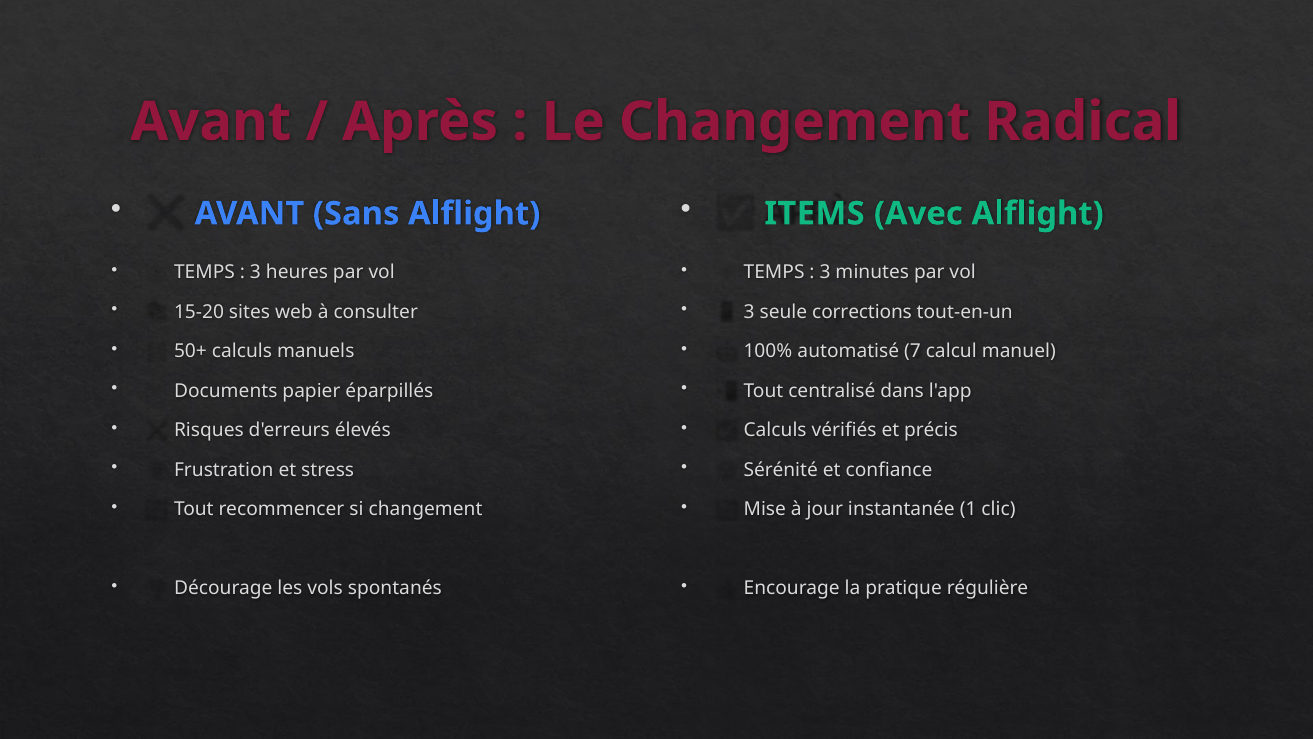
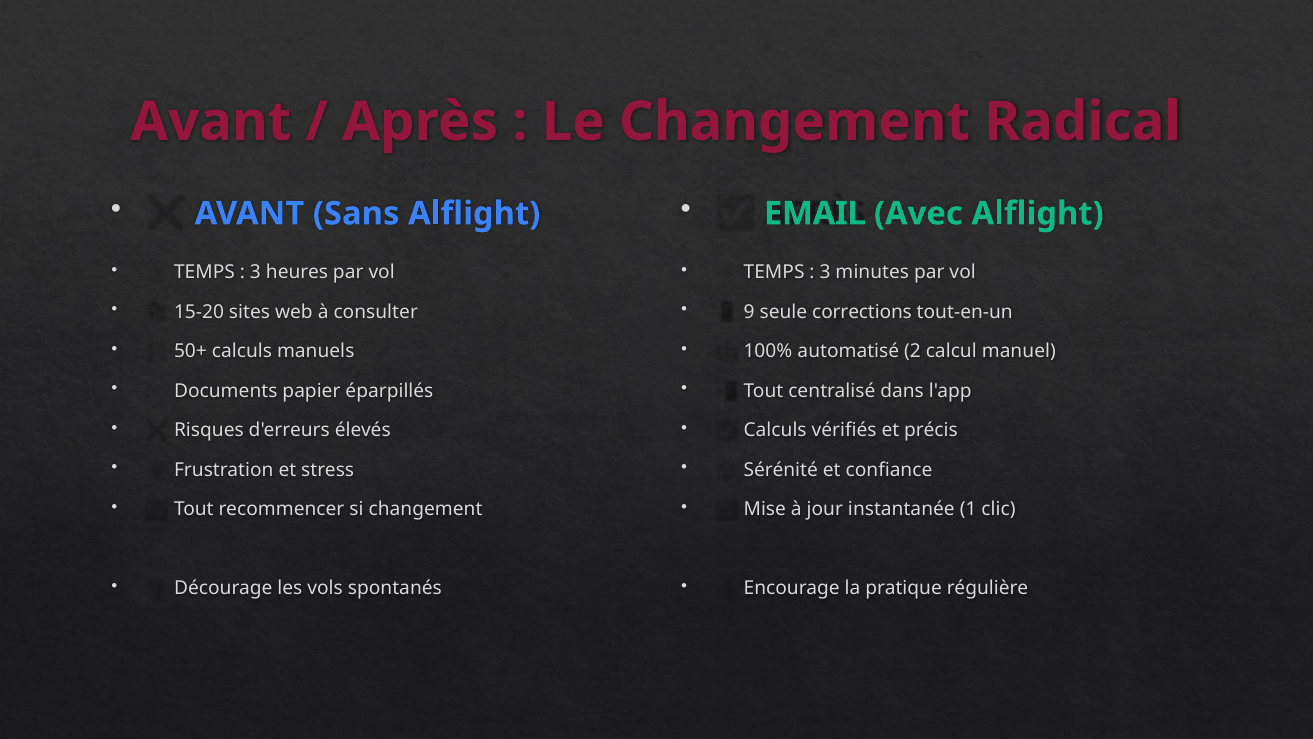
ITEMS: ITEMS -> EMAIL
3 at (749, 312): 3 -> 9
7: 7 -> 2
